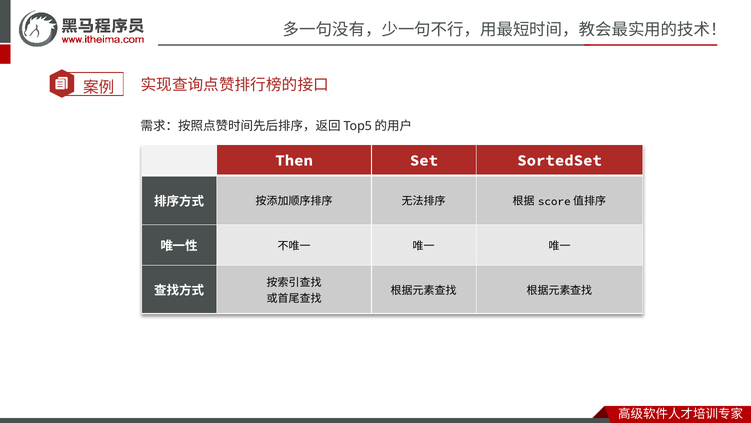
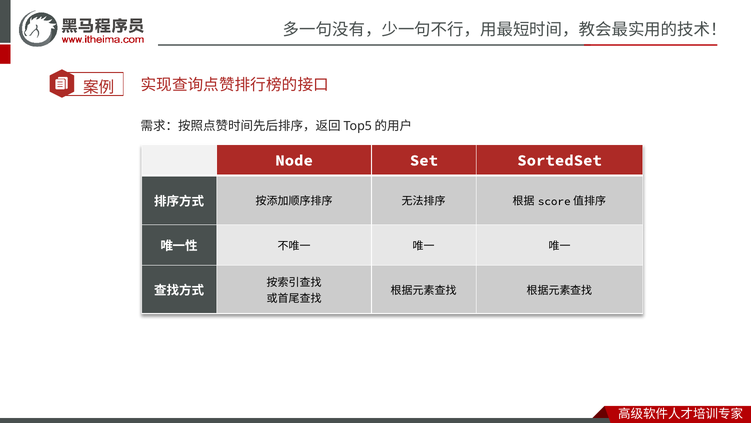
Then: Then -> Node
